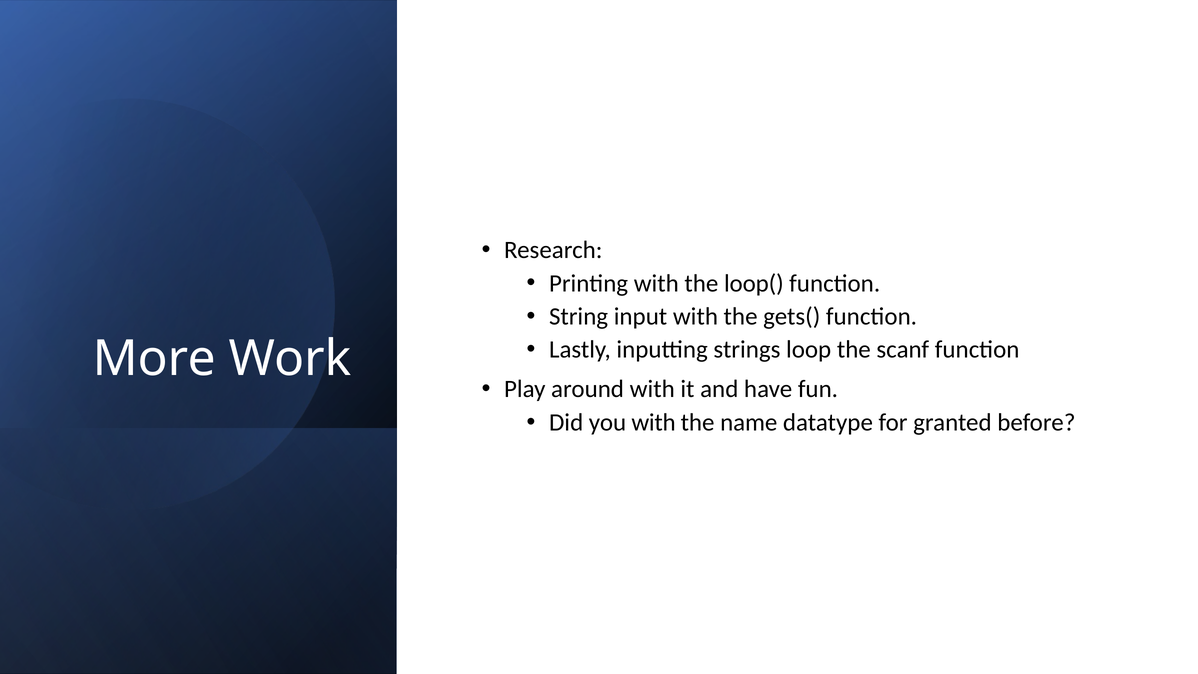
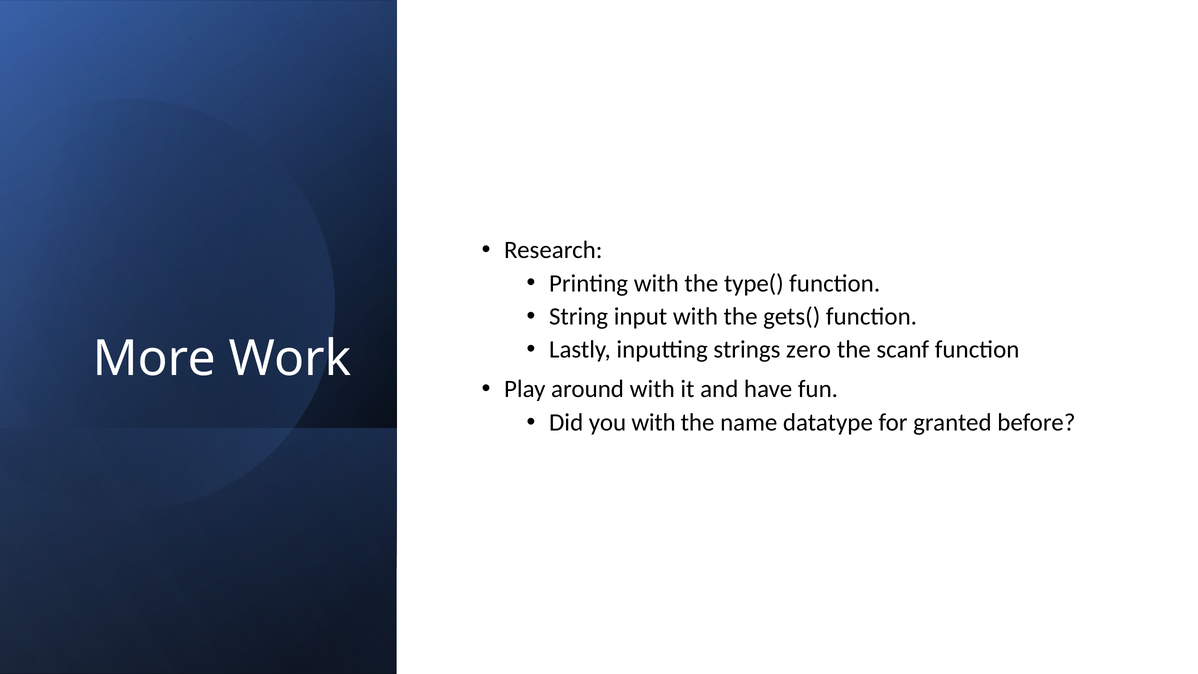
loop(: loop( -> type(
loop: loop -> zero
